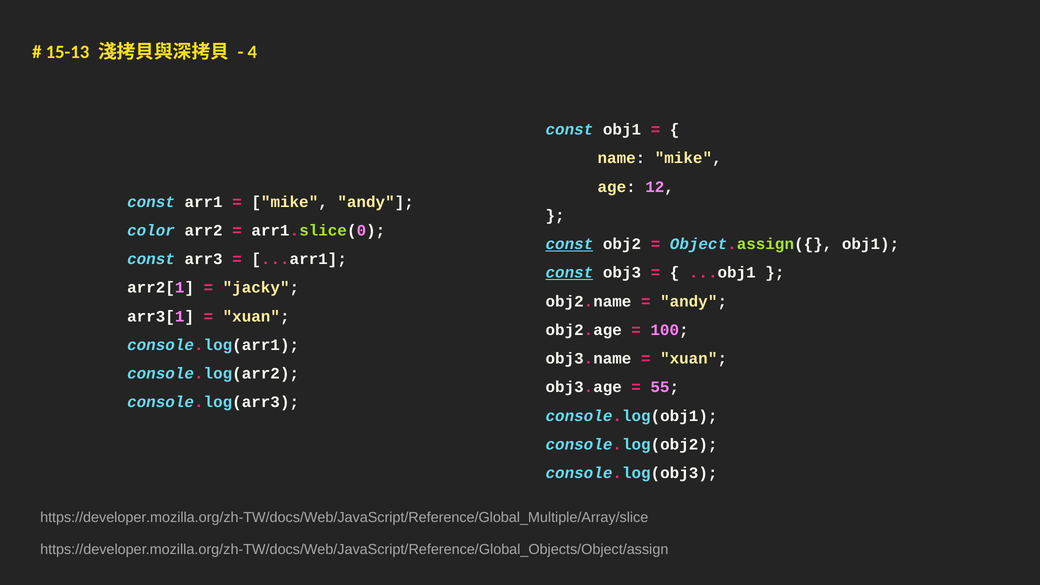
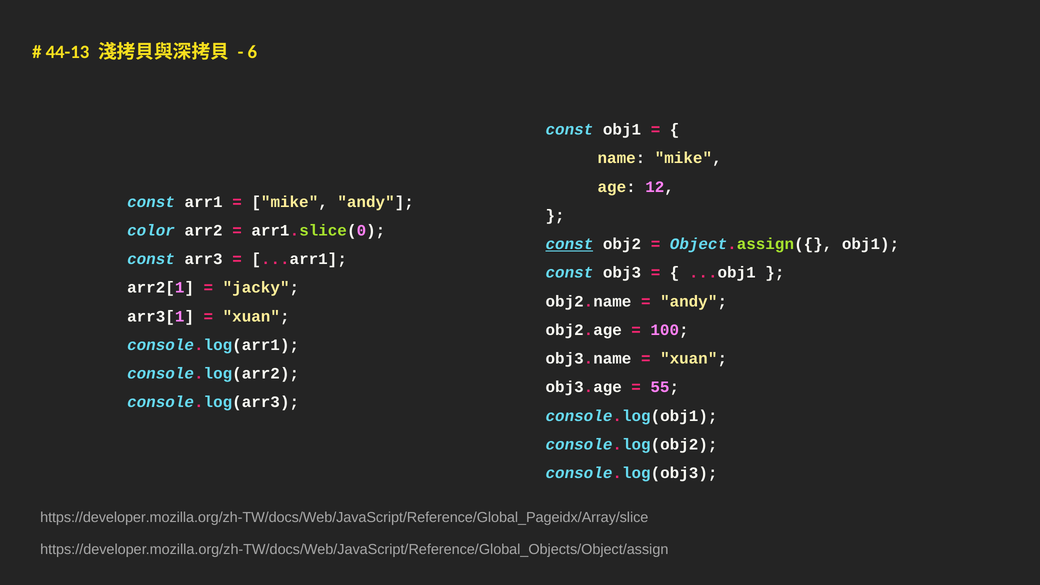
15-13: 15-13 -> 44-13
4: 4 -> 6
const at (569, 273) underline: present -> none
https://developer.mozilla.org/zh-TW/docs/Web/JavaScript/Reference/Global_Multiple/Array/slice: https://developer.mozilla.org/zh-TW/docs/Web/JavaScript/Reference/Global_Multiple/Array/slice -> https://developer.mozilla.org/zh-TW/docs/Web/JavaScript/Reference/Global_Pageidx/Array/slice
